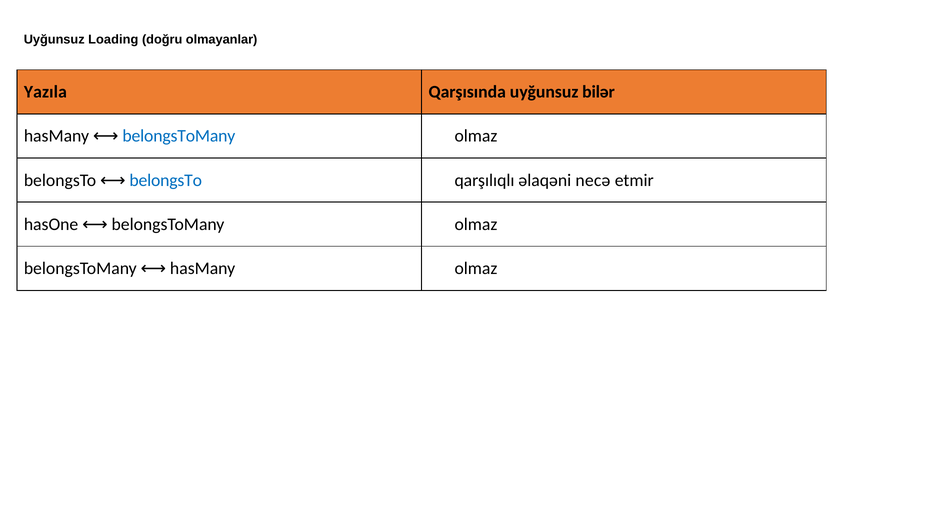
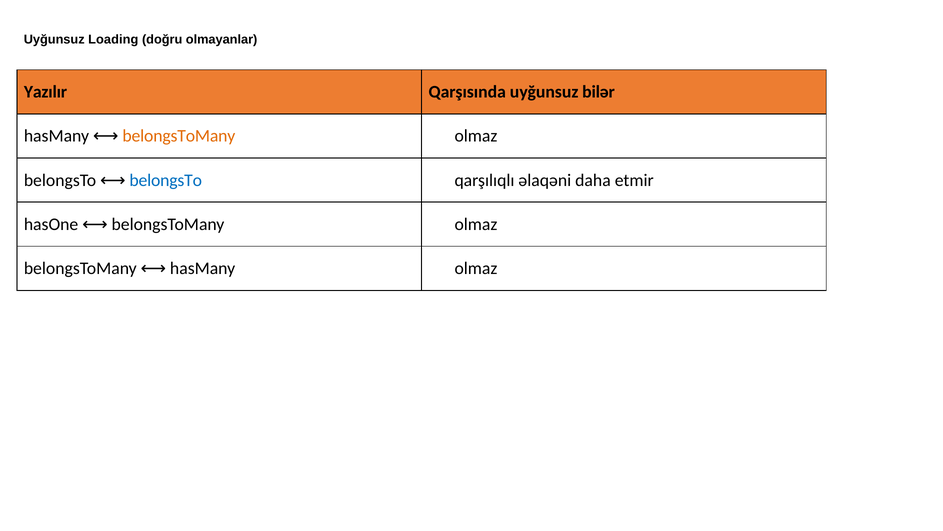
Yazıla: Yazıla -> Yazılır
belongsToMany at (179, 136) colour: blue -> orange
necə: necə -> daha
